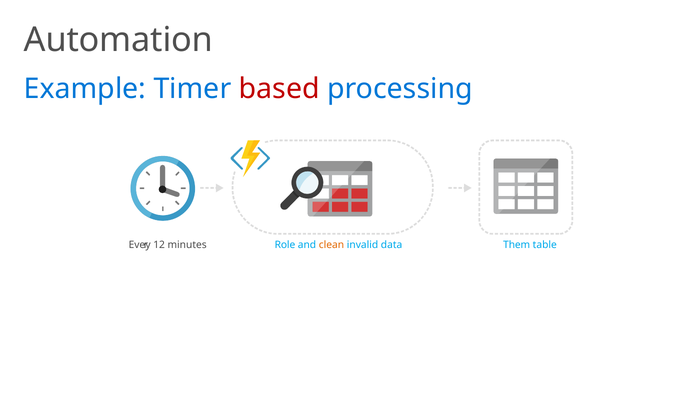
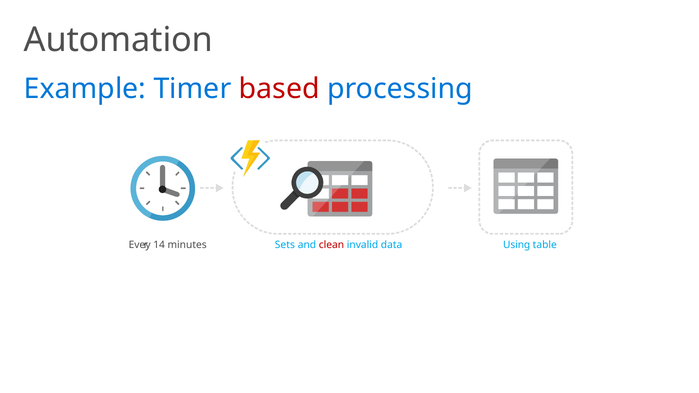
12: 12 -> 14
Role: Role -> Sets
clean colour: orange -> red
Them: Them -> Using
